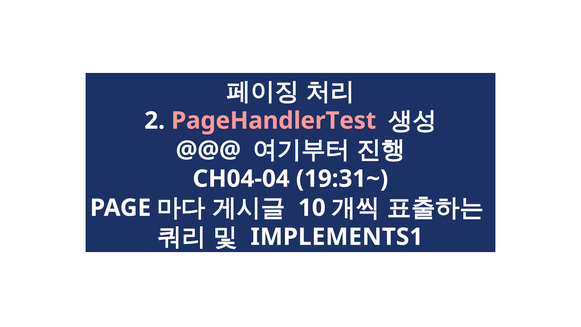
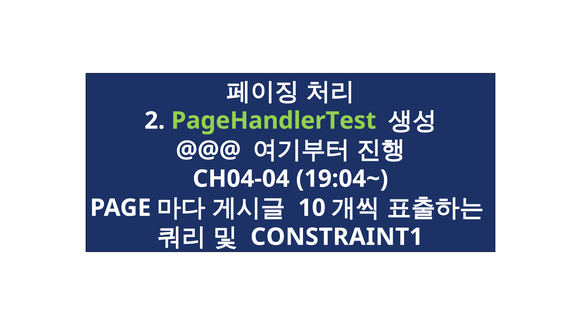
PageHandlerTest colour: pink -> light green
19:31~: 19:31~ -> 19:04~
IMPLEMENTS1: IMPLEMENTS1 -> CONSTRAINT1
